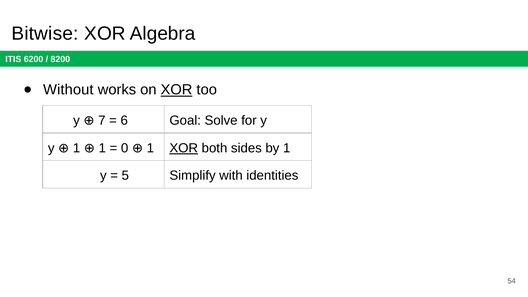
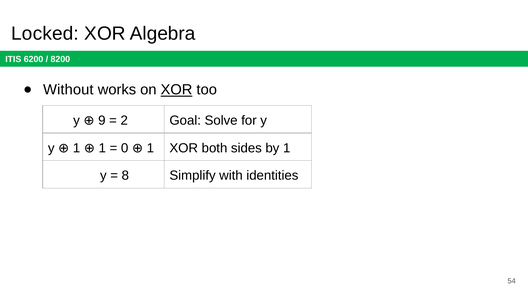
Bitwise: Bitwise -> Locked
7: 7 -> 9
6: 6 -> 2
XOR at (184, 148) underline: present -> none
5: 5 -> 8
